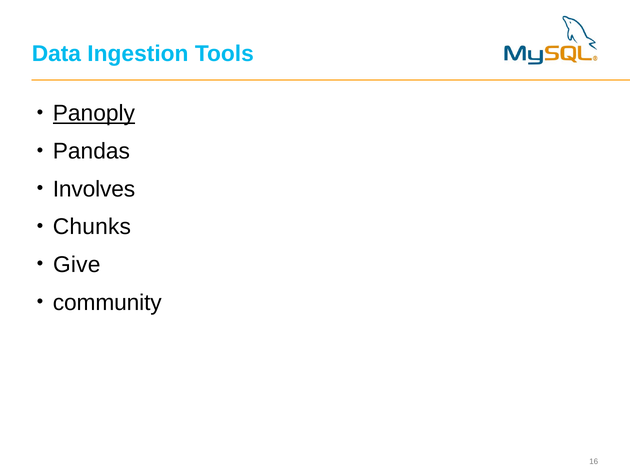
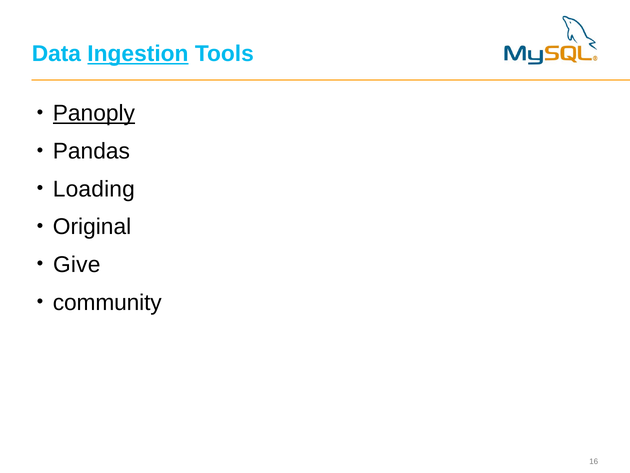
Ingestion underline: none -> present
Involves: Involves -> Loading
Chunks: Chunks -> Original
